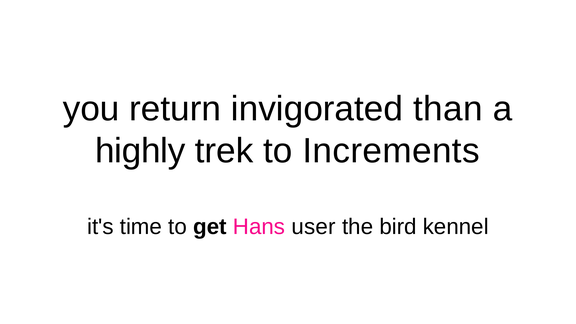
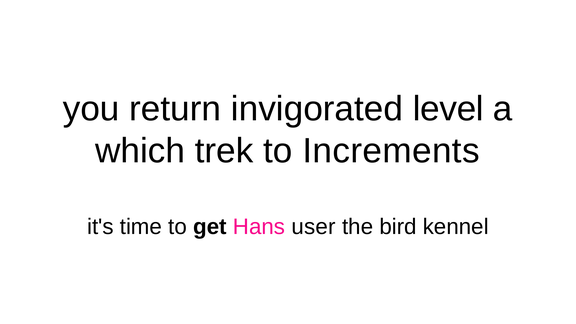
than: than -> level
highly: highly -> which
